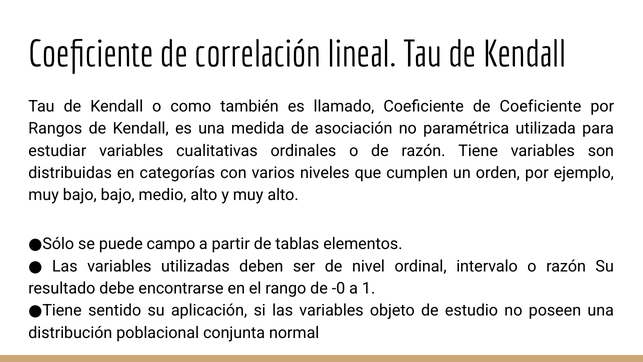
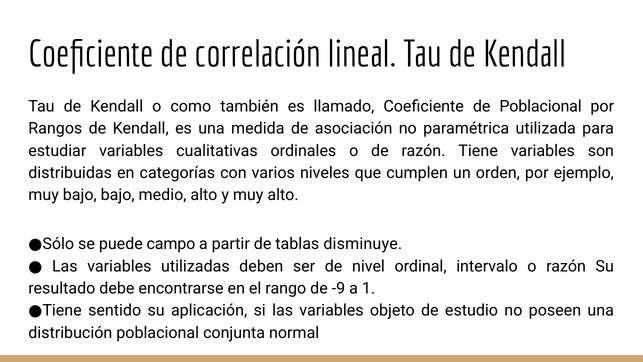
de Coeficiente: Coeficiente -> Poblacional
elementos: elementos -> disminuye
-0: -0 -> -9
